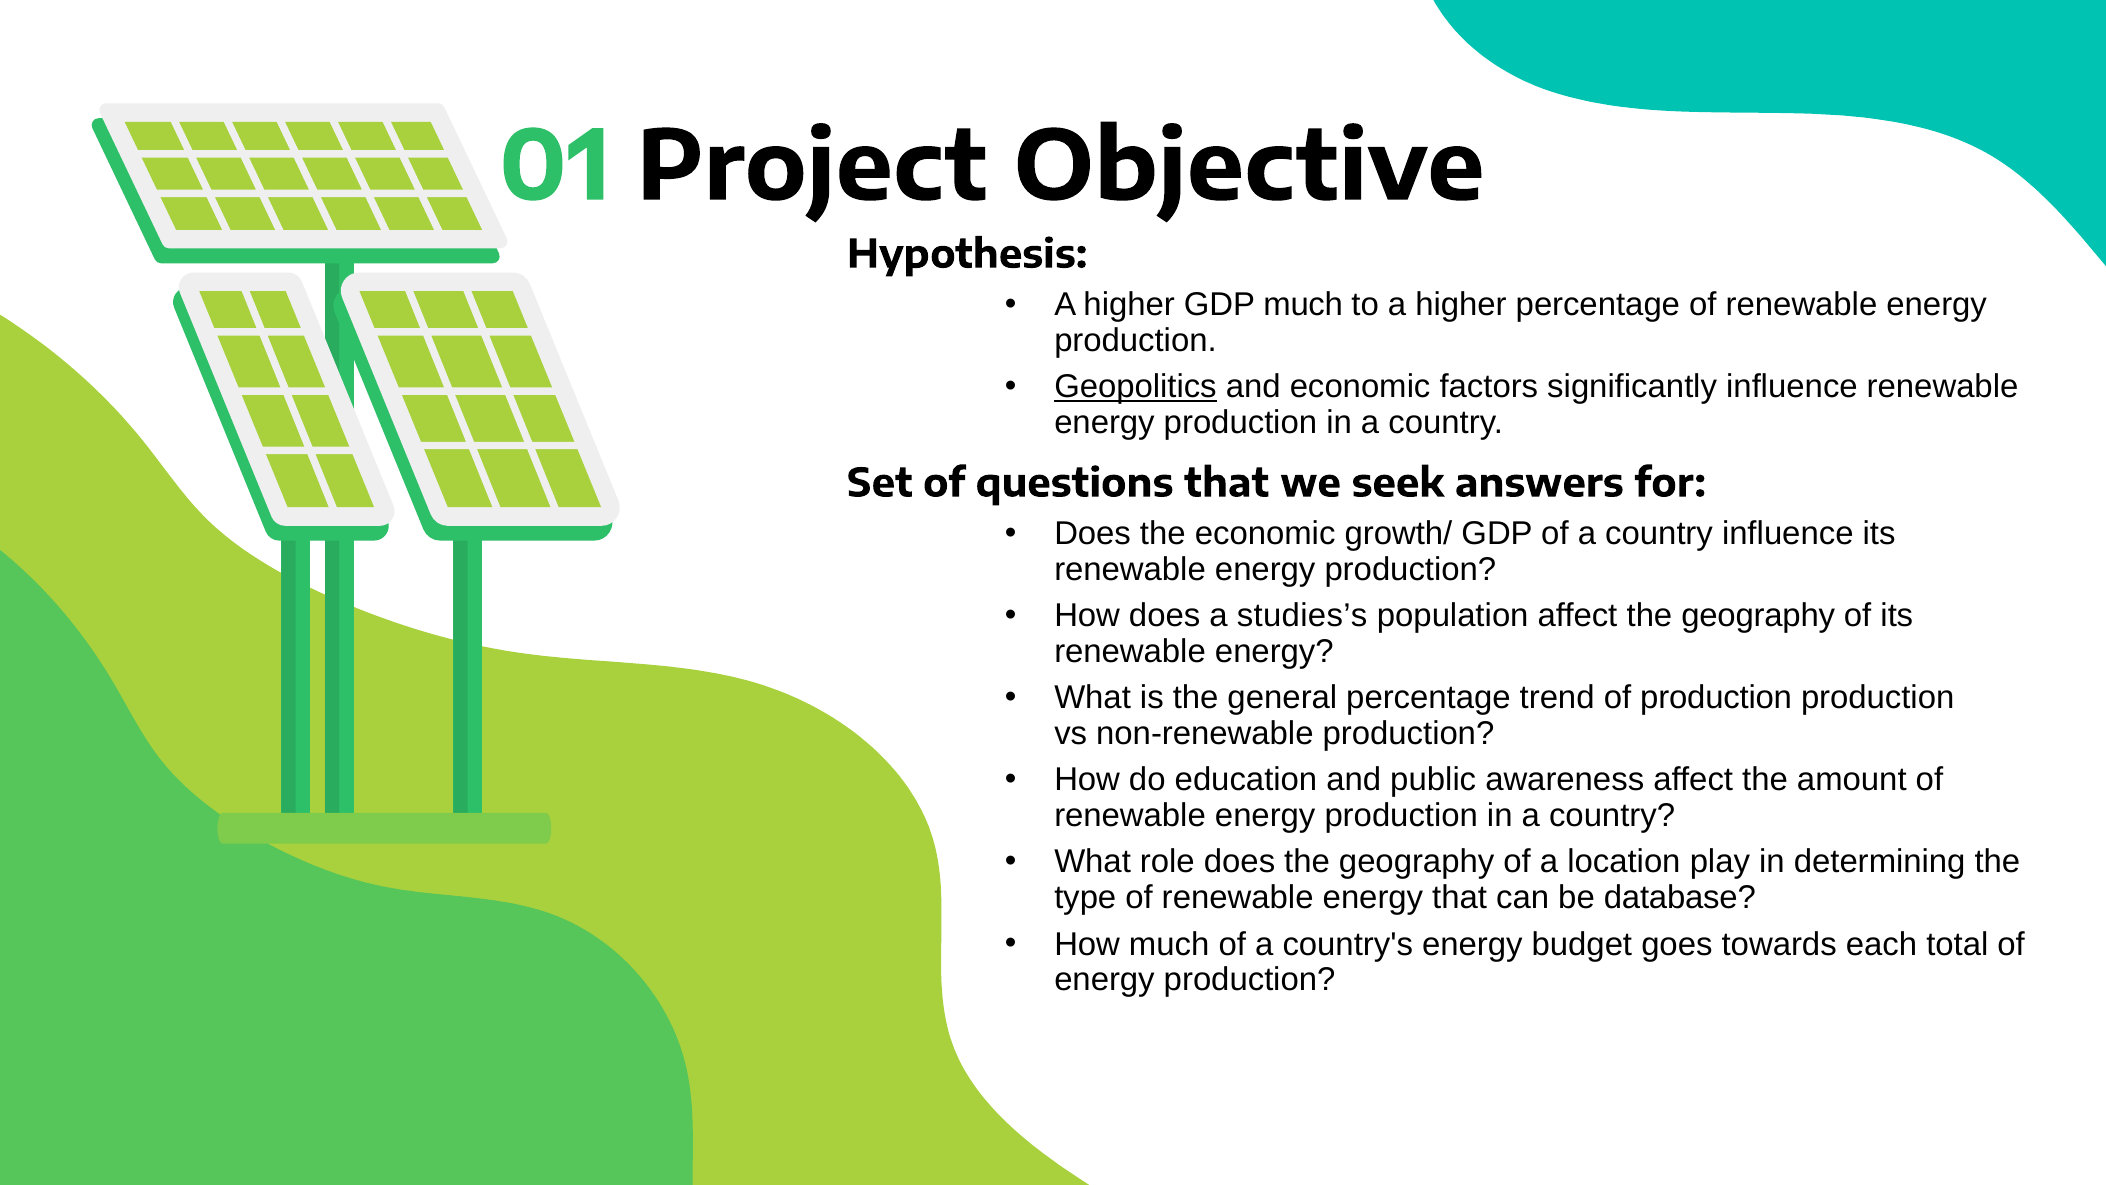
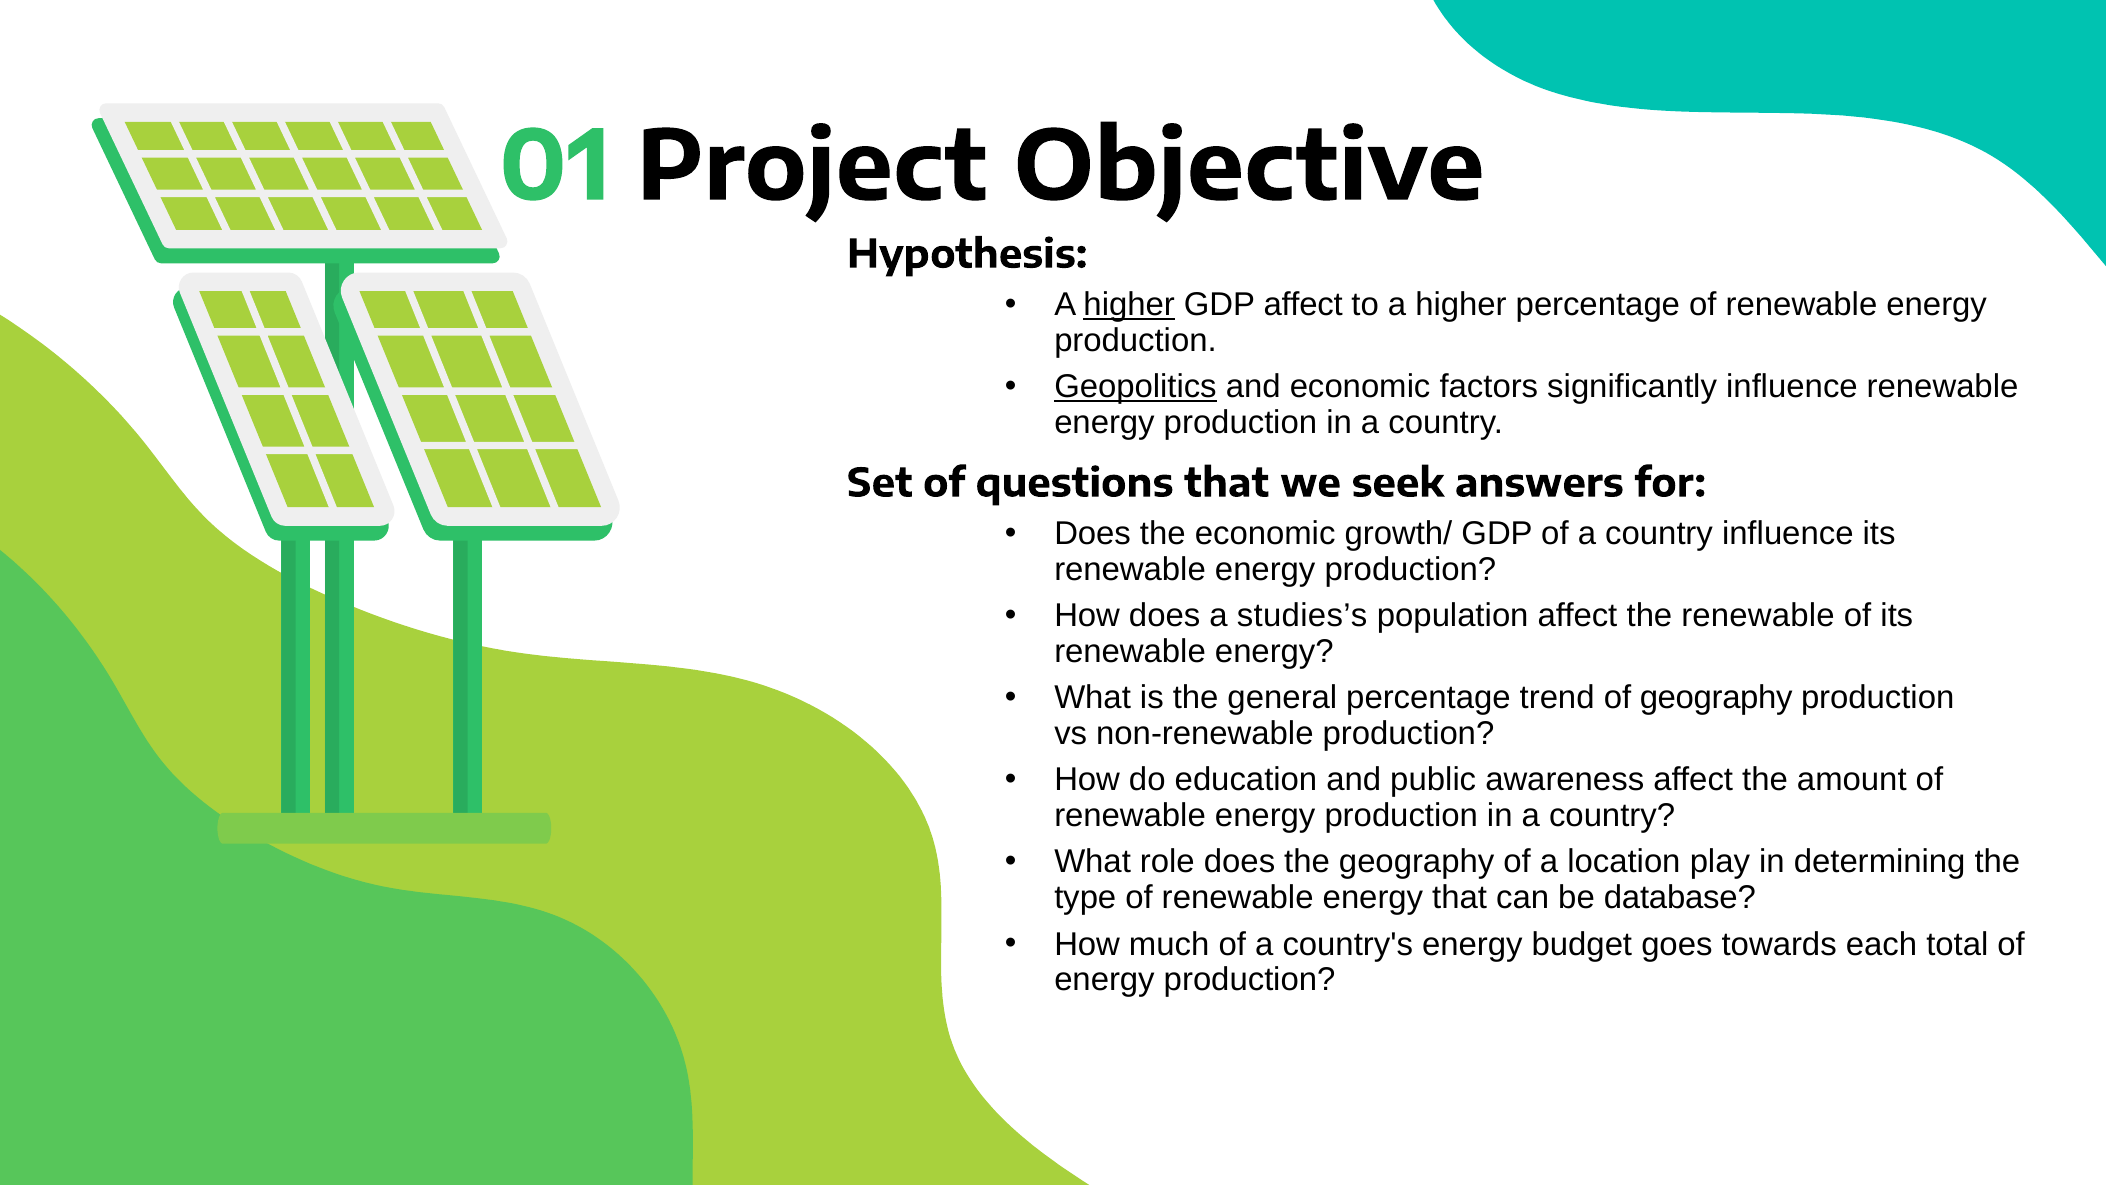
higher at (1129, 305) underline: none -> present
GDP much: much -> affect
affect the geography: geography -> renewable
of production: production -> geography
